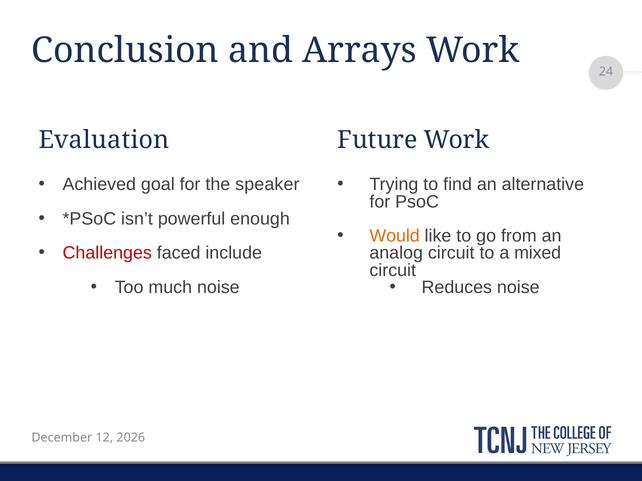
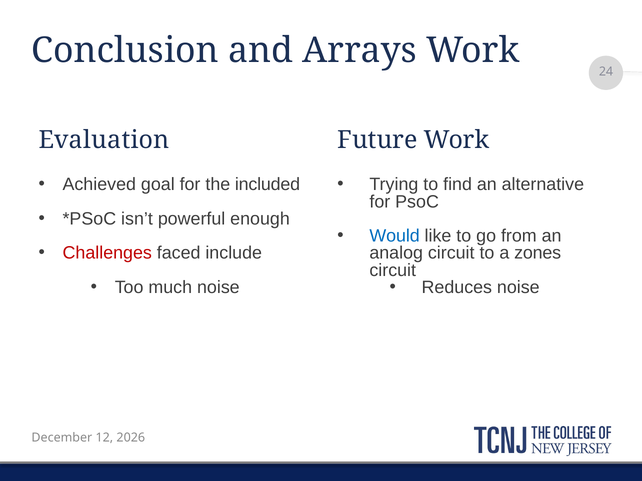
speaker: speaker -> included
Would colour: orange -> blue
mixed: mixed -> zones
